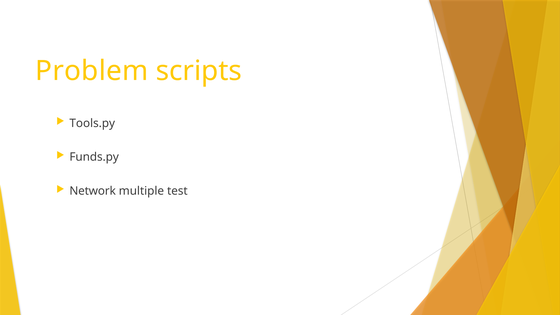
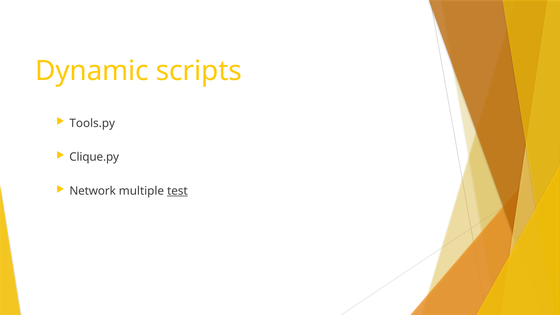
Problem: Problem -> Dynamic
Funds.py: Funds.py -> Clique.py
test underline: none -> present
